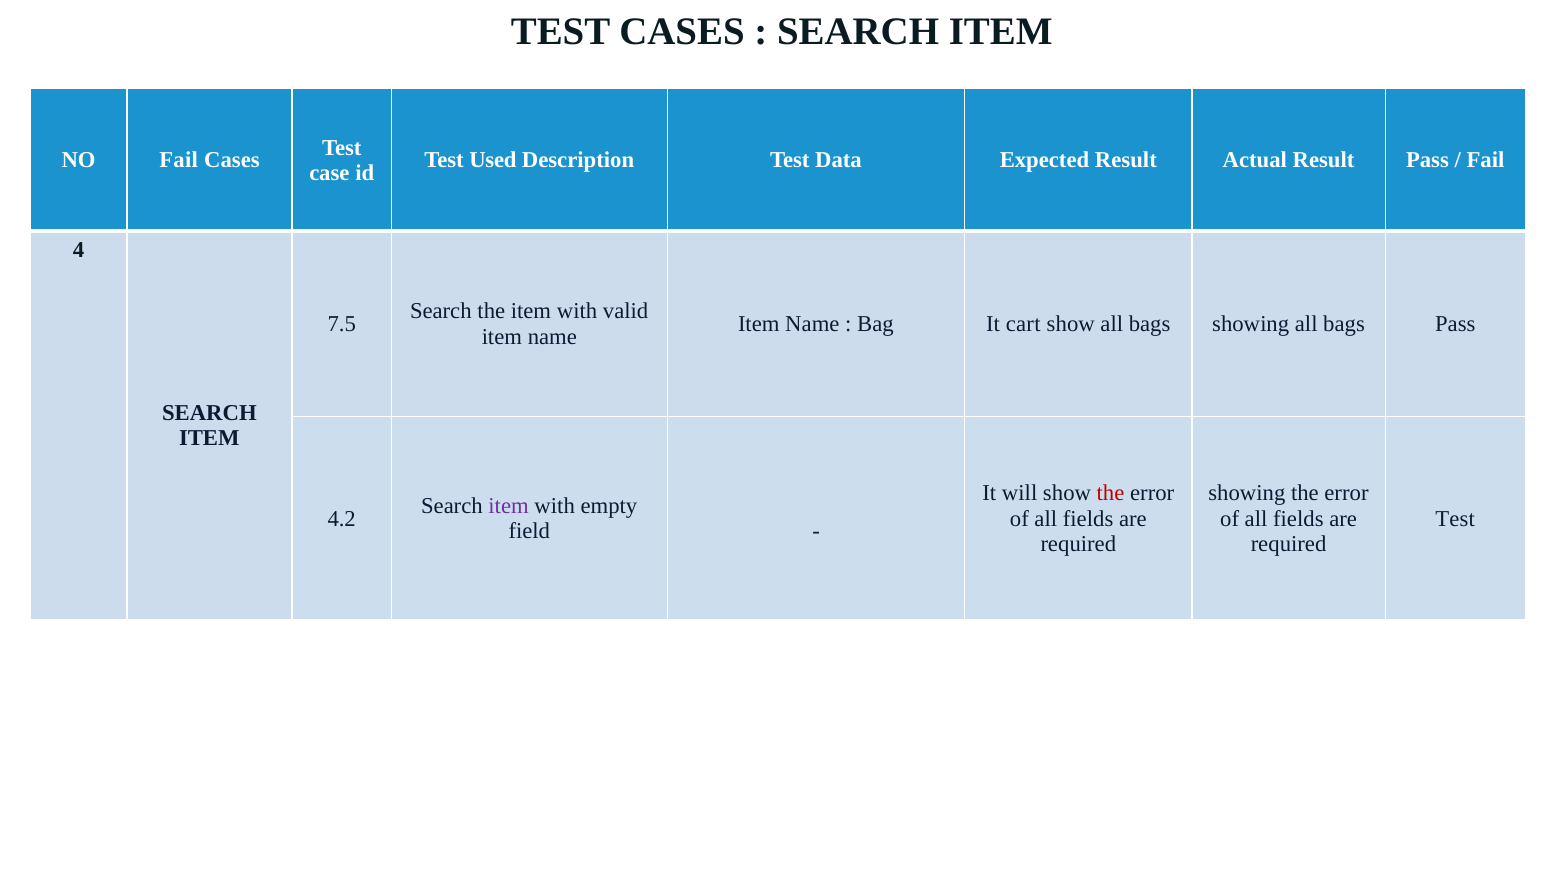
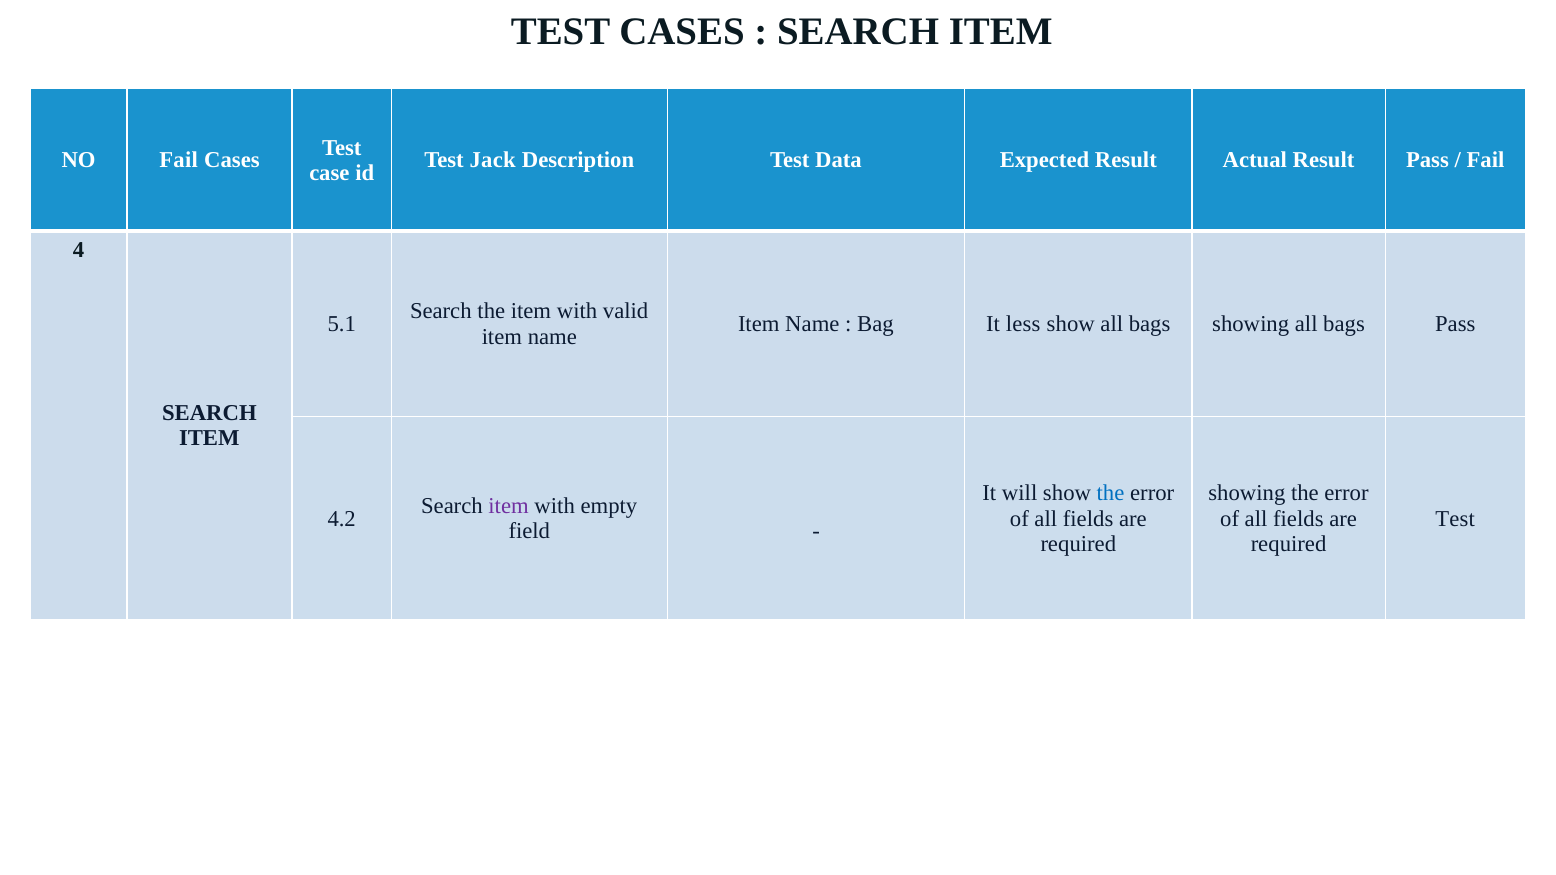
Used: Used -> Jack
7.5: 7.5 -> 5.1
cart: cart -> less
the at (1111, 494) colour: red -> blue
